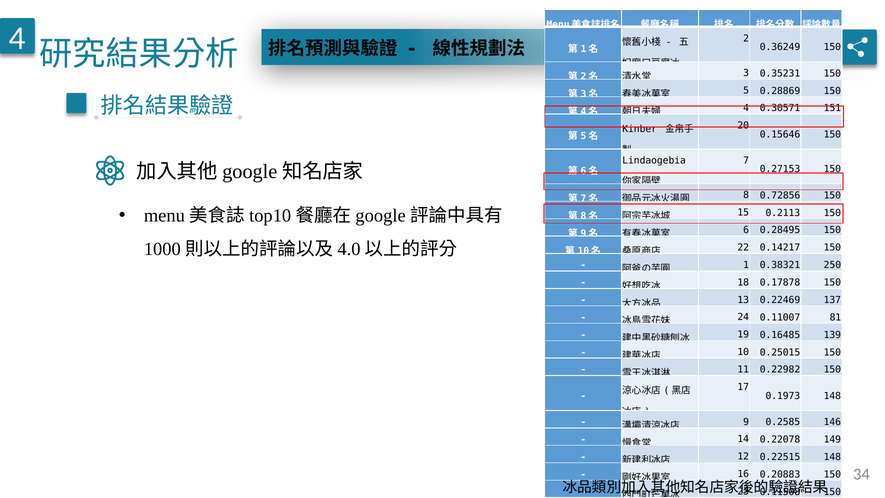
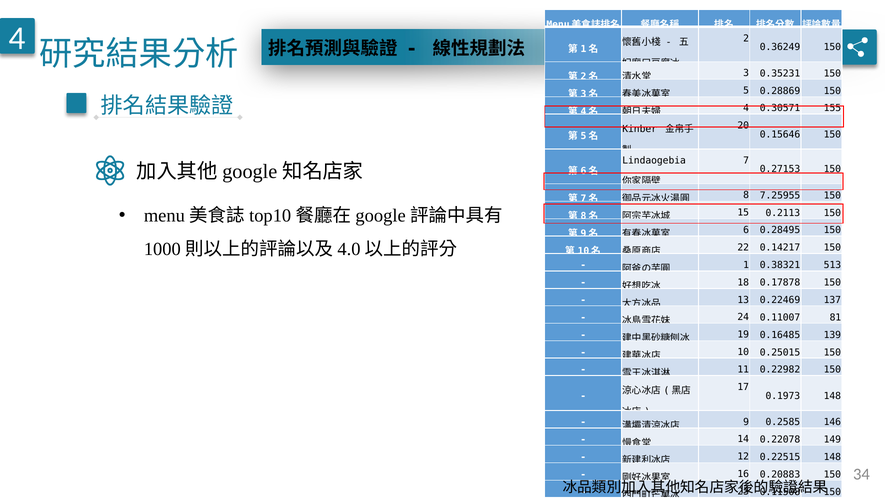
151: 151 -> 155
0.72856: 0.72856 -> 7.25955
250: 250 -> 513
